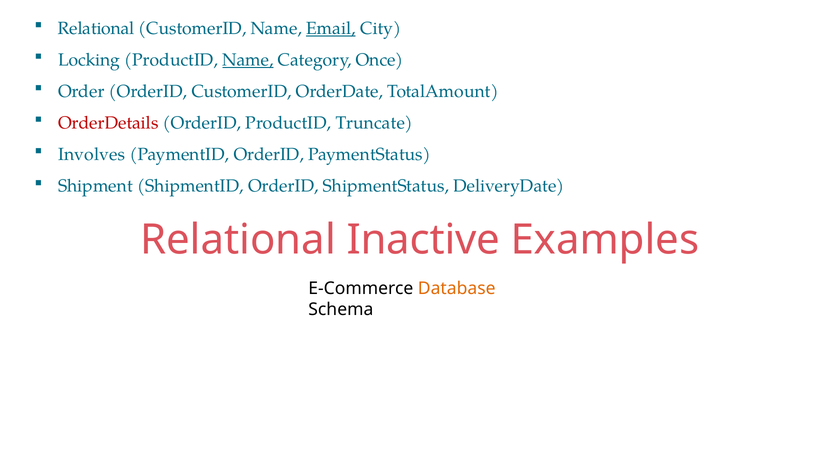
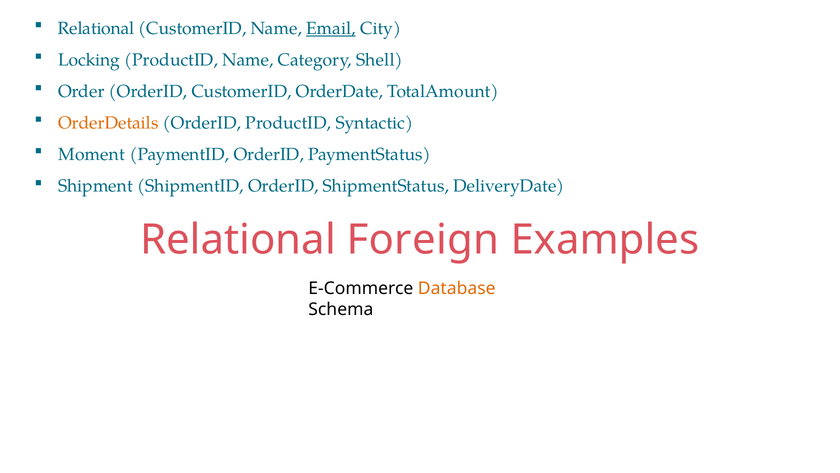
Name at (248, 60) underline: present -> none
Once: Once -> Shell
OrderDetails colour: red -> orange
Truncate: Truncate -> Syntactic
Involves: Involves -> Moment
Inactive: Inactive -> Foreign
